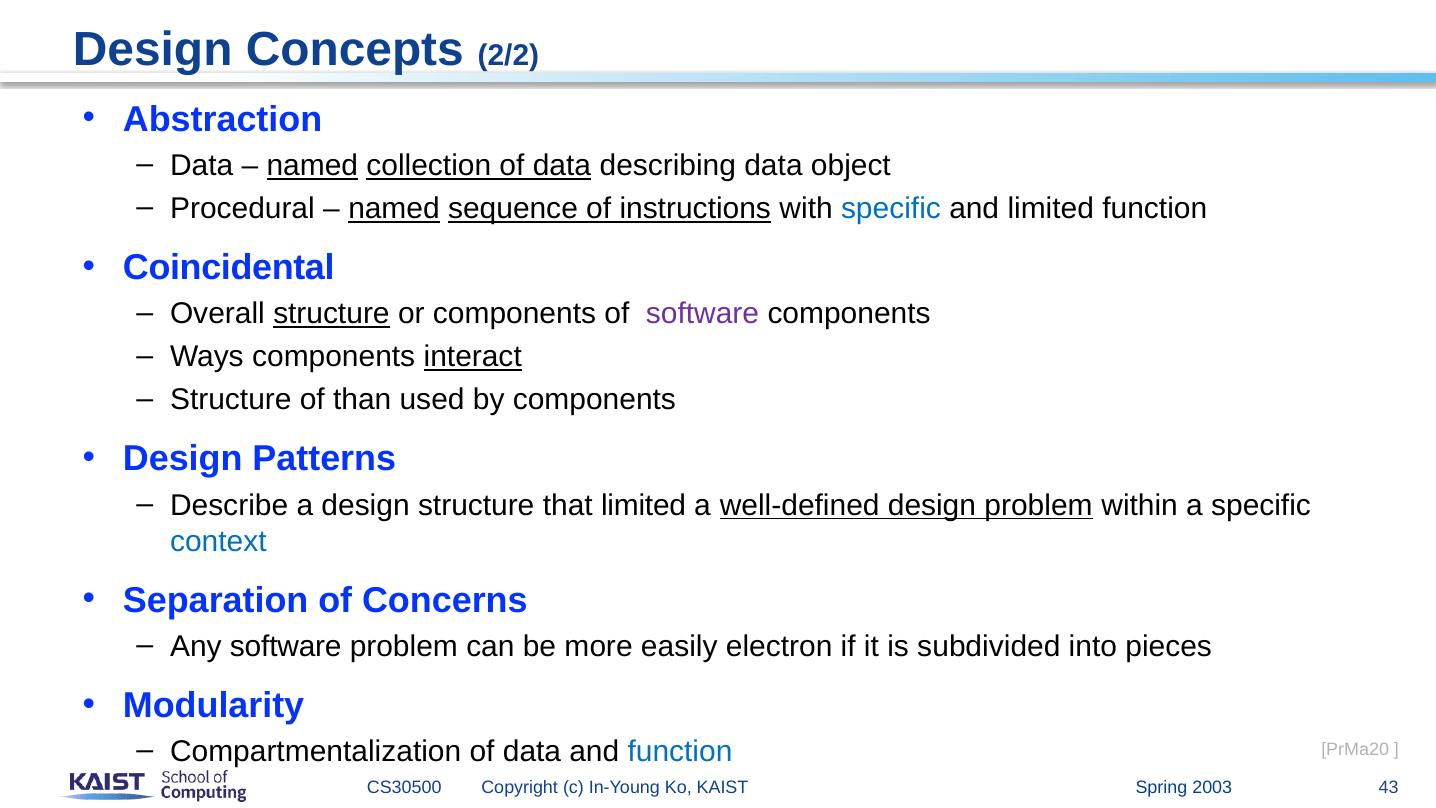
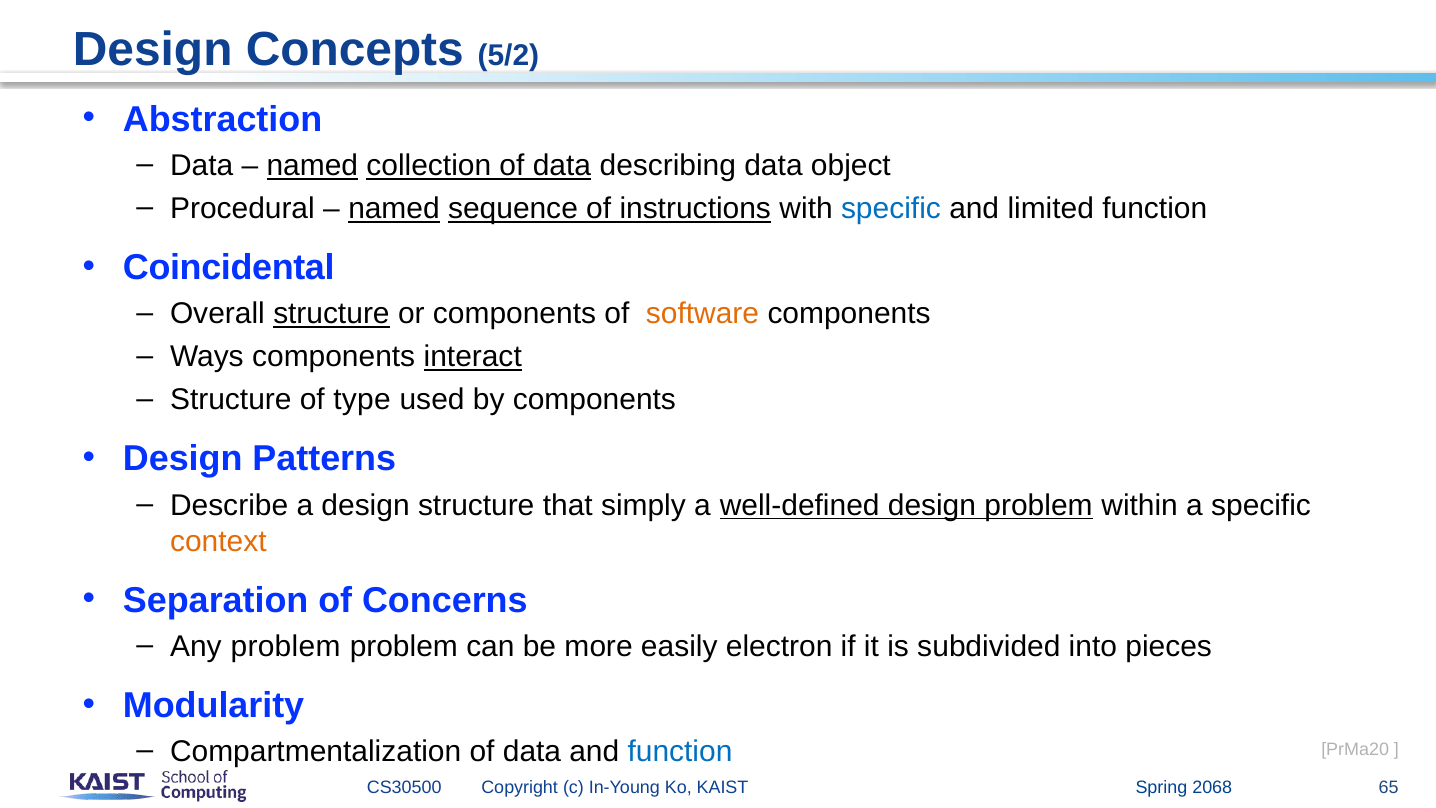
2/2: 2/2 -> 5/2
software at (702, 314) colour: purple -> orange
than: than -> type
that limited: limited -> simply
context colour: blue -> orange
Any software: software -> problem
2003: 2003 -> 2068
43: 43 -> 65
